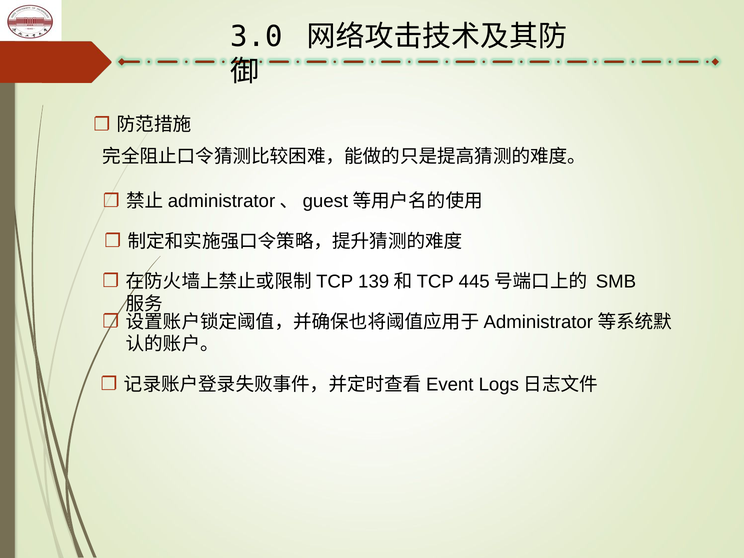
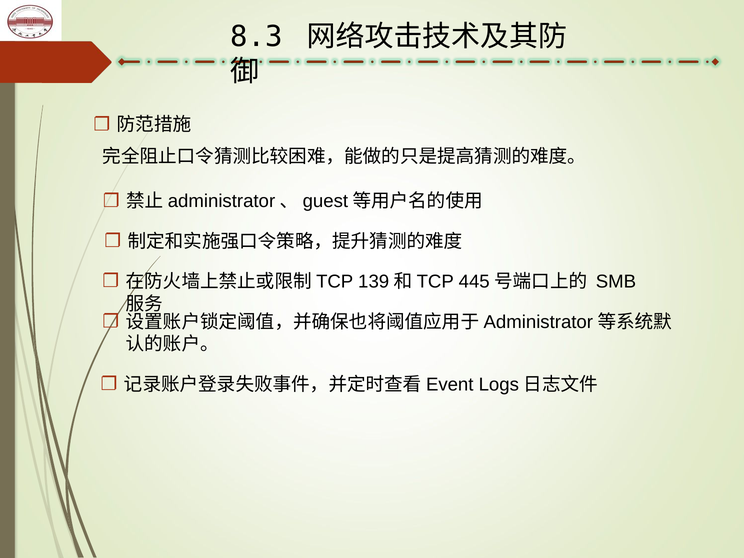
3.0: 3.0 -> 8.3
